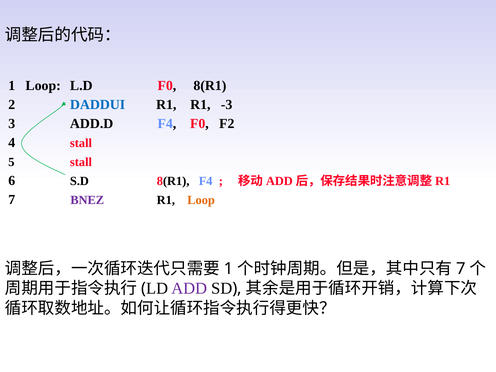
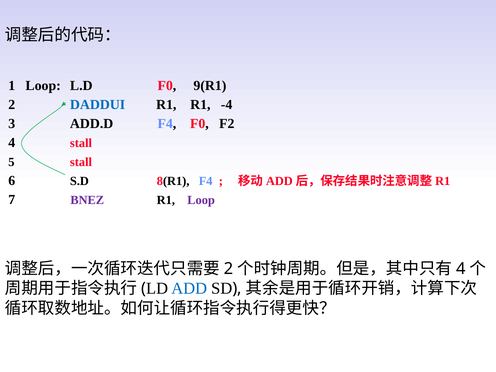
F0 8(R1: 8(R1 -> 9(R1
-3: -3 -> -4
Loop at (201, 200) colour: orange -> purple
1 at (228, 269): 1 -> 2
7 at (461, 269): 7 -> 4
ADD colour: purple -> blue
